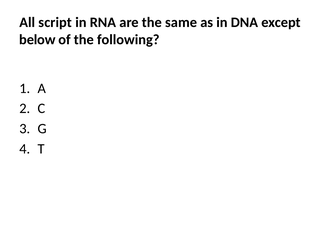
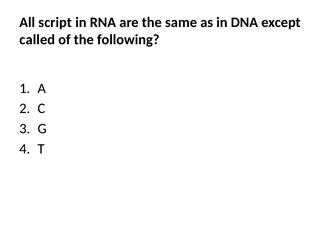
below: below -> called
